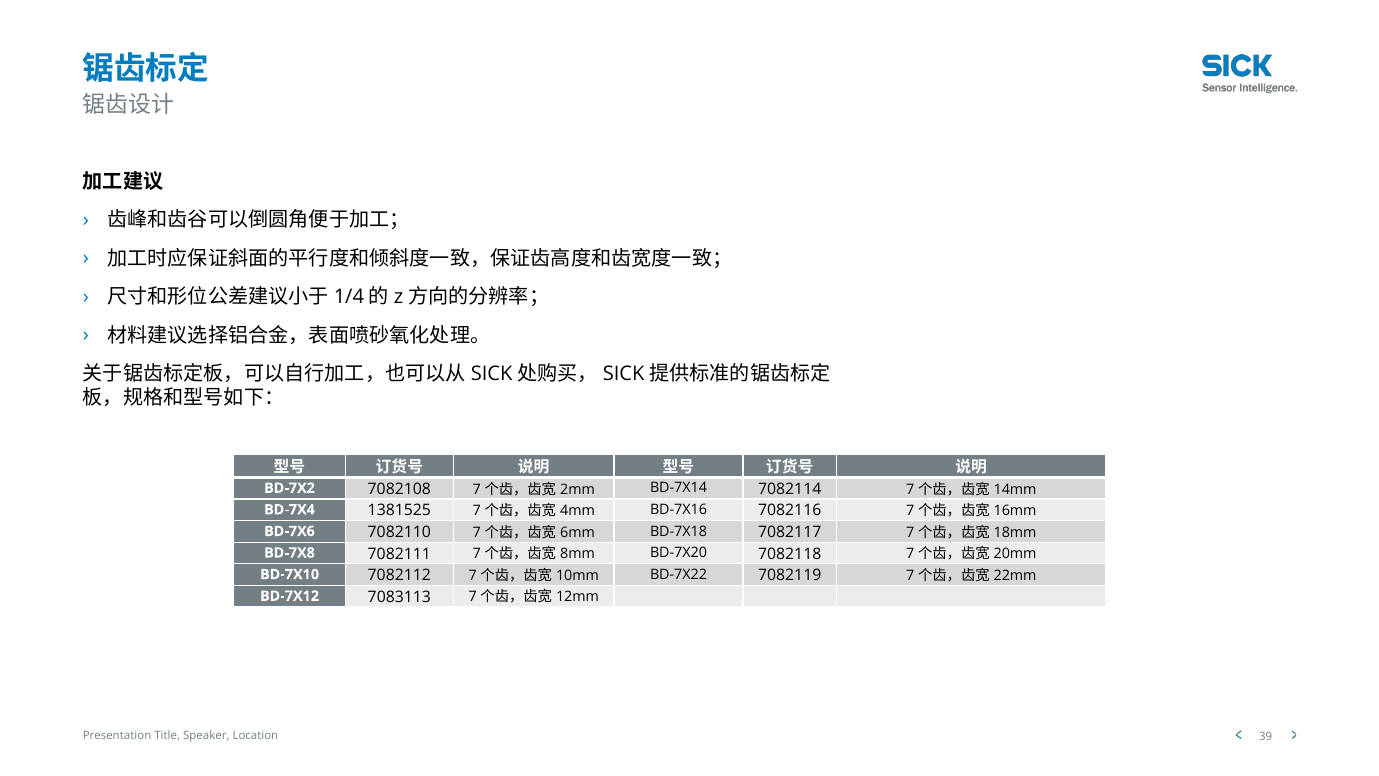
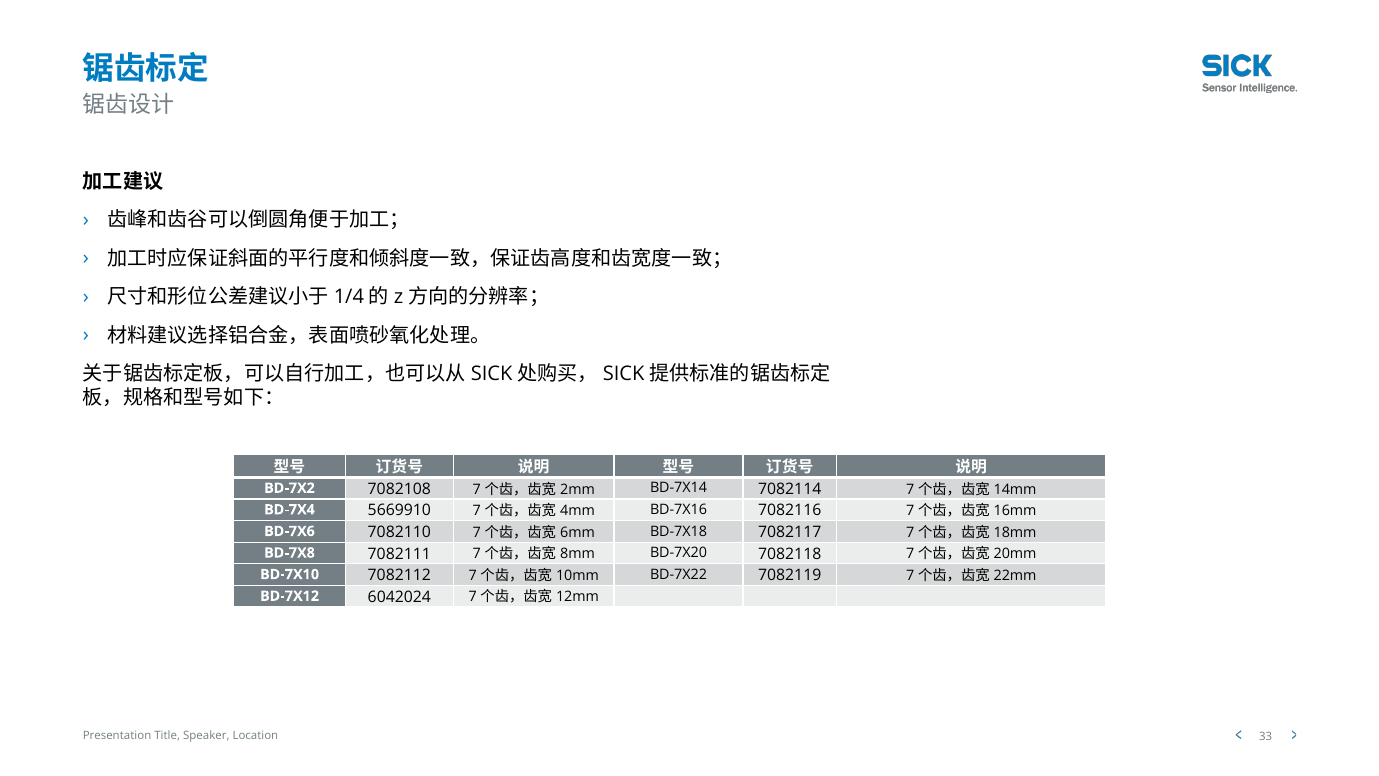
1381525: 1381525 -> 5669910
7083113: 7083113 -> 6042024
39: 39 -> 33
